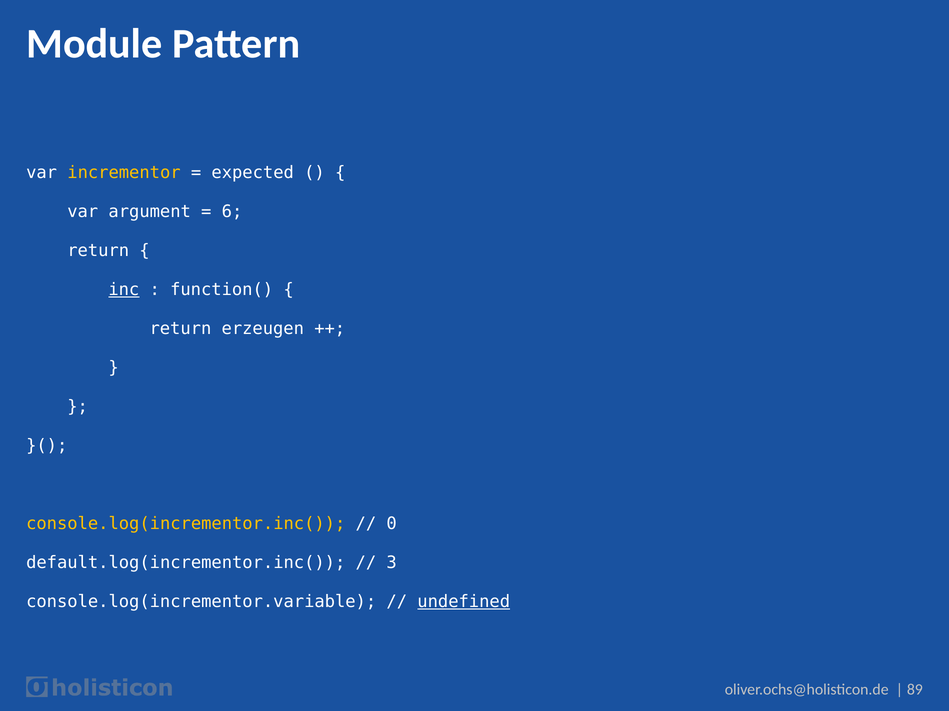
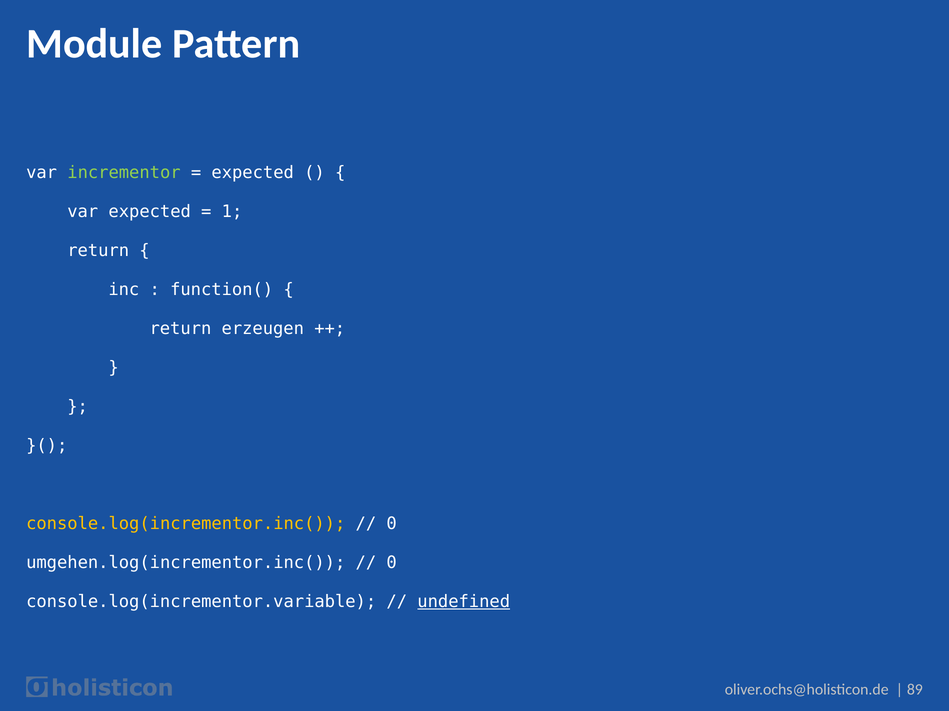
incrementor colour: yellow -> light green
var argument: argument -> expected
6: 6 -> 1
inc underline: present -> none
default.log(incrementor.inc(: default.log(incrementor.inc( -> umgehen.log(incrementor.inc(
3 at (392, 563): 3 -> 0
